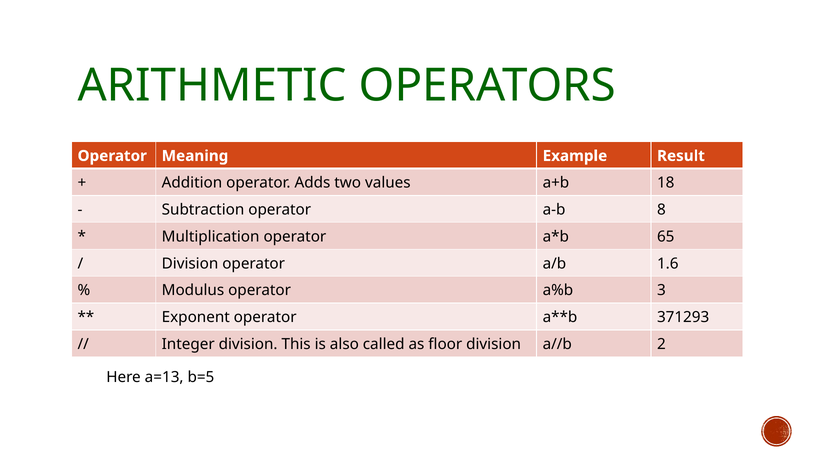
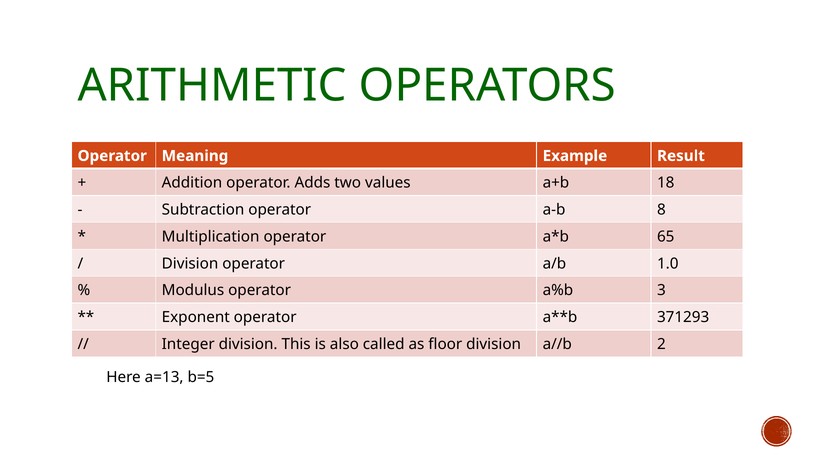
1.6: 1.6 -> 1.0
